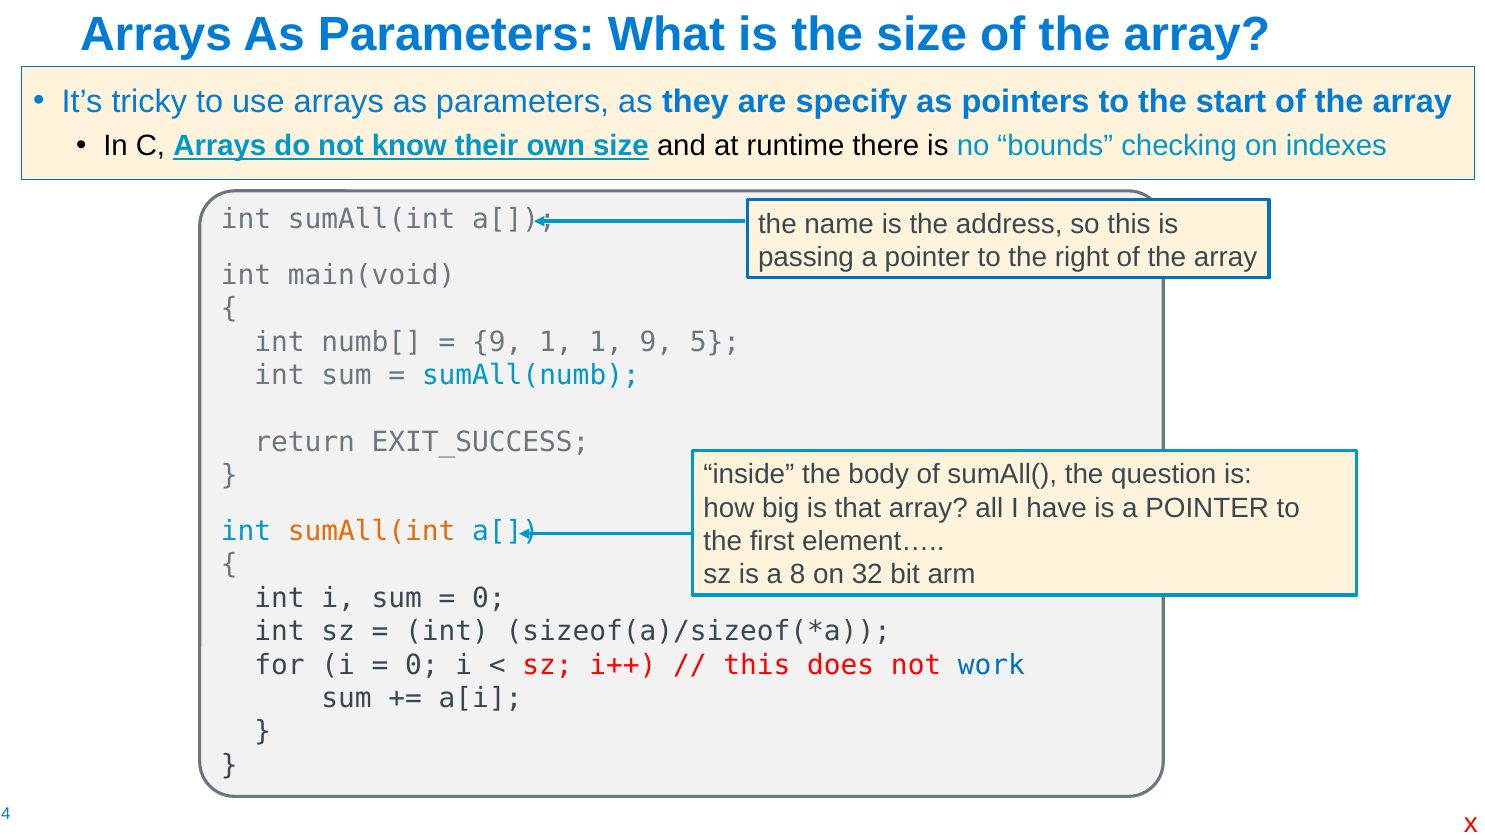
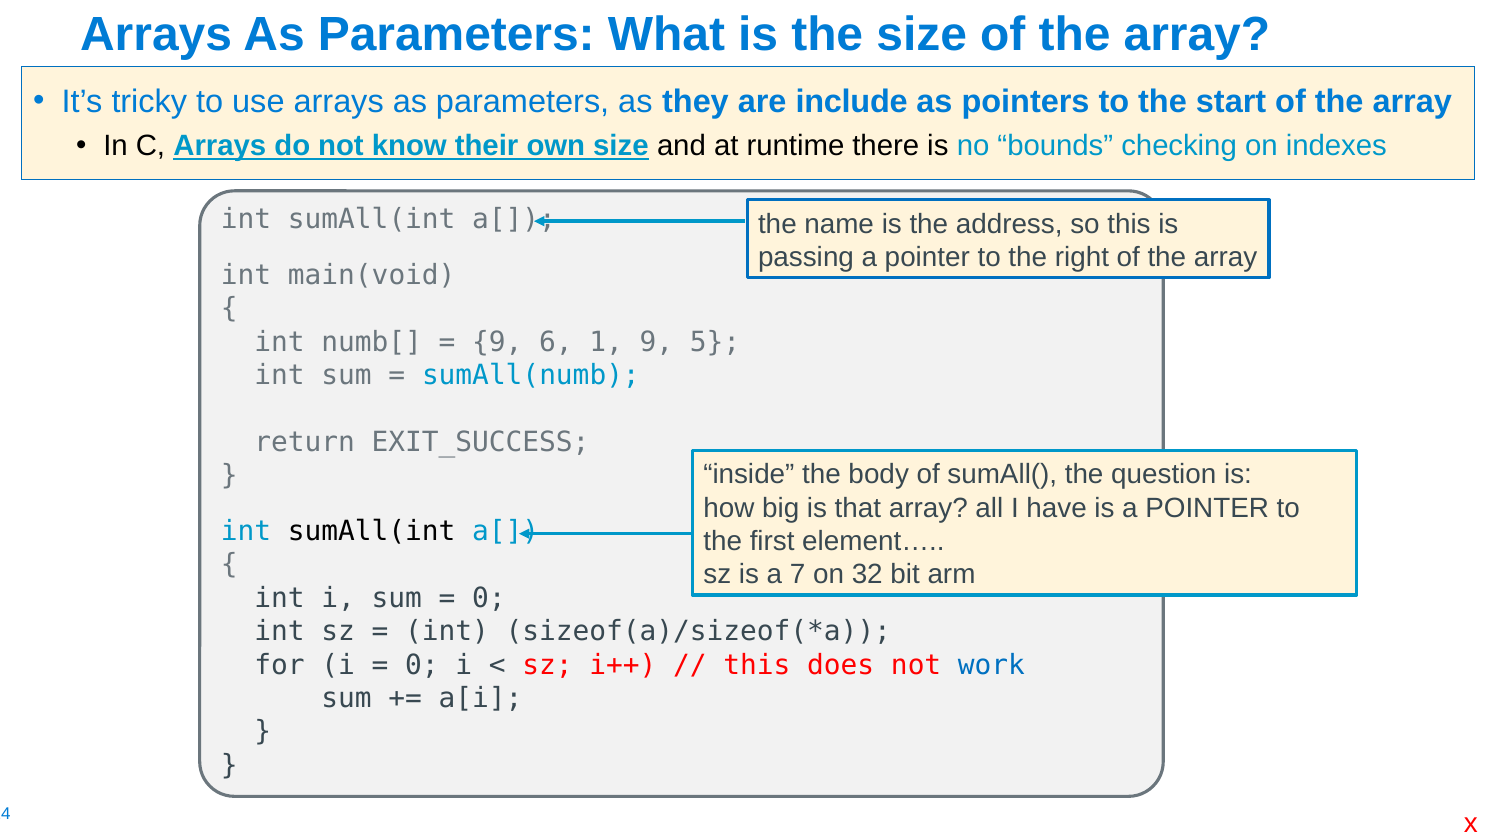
specify: specify -> include
9 1: 1 -> 6
sumAll(int at (372, 532) colour: orange -> black
8: 8 -> 7
